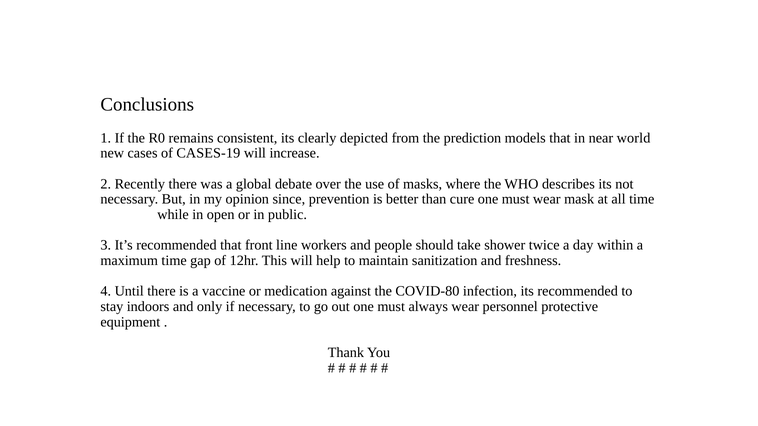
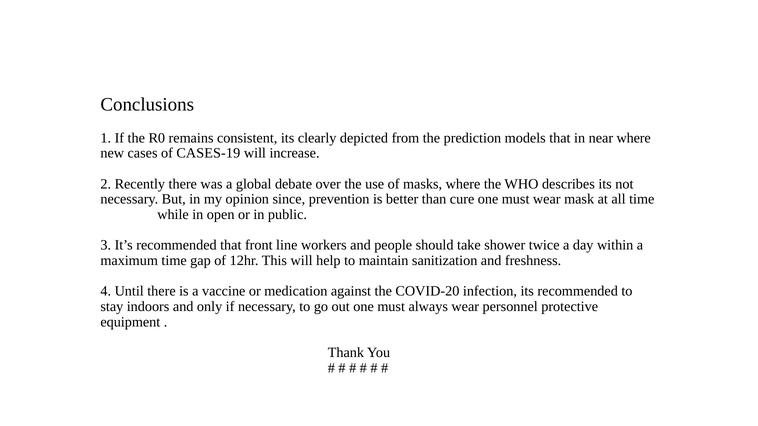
near world: world -> where
COVID-80: COVID-80 -> COVID-20
